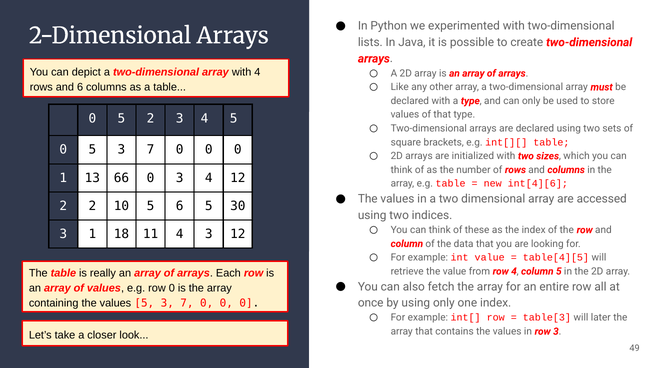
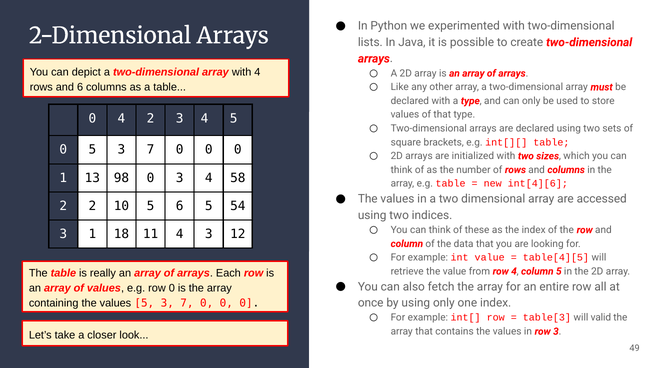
5 at (121, 119): 5 -> 4
66: 66 -> 98
4 12: 12 -> 58
30: 30 -> 54
later: later -> valid
